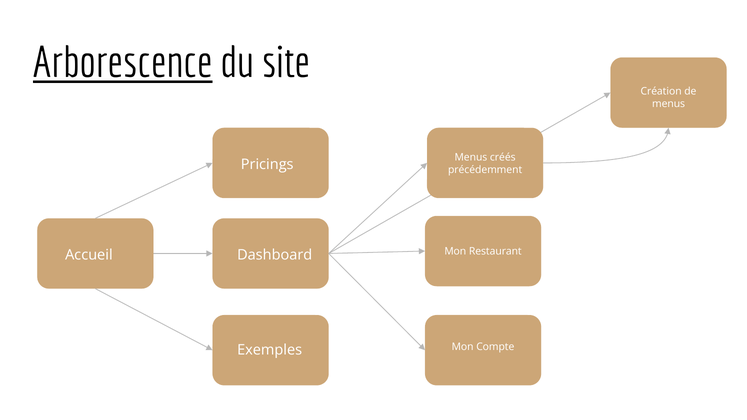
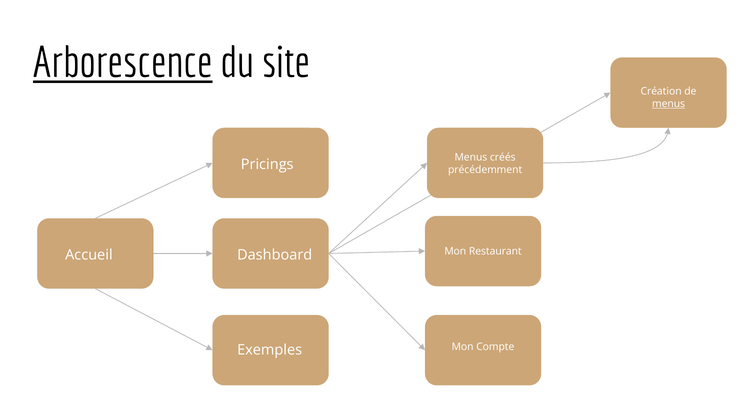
menus at (669, 104) underline: none -> present
